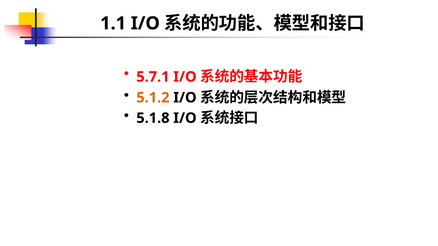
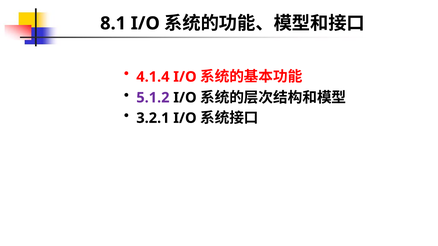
1.1: 1.1 -> 8.1
5.7.1: 5.7.1 -> 4.1.4
5.1.2 colour: orange -> purple
5.1.8: 5.1.8 -> 3.2.1
